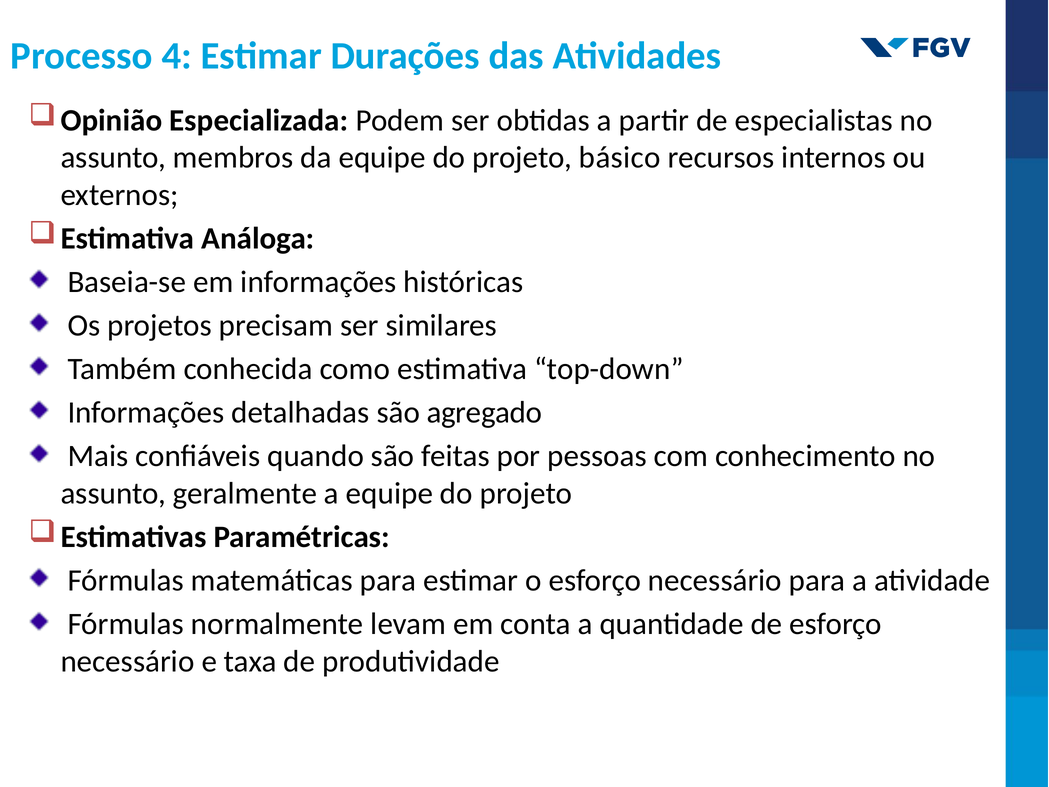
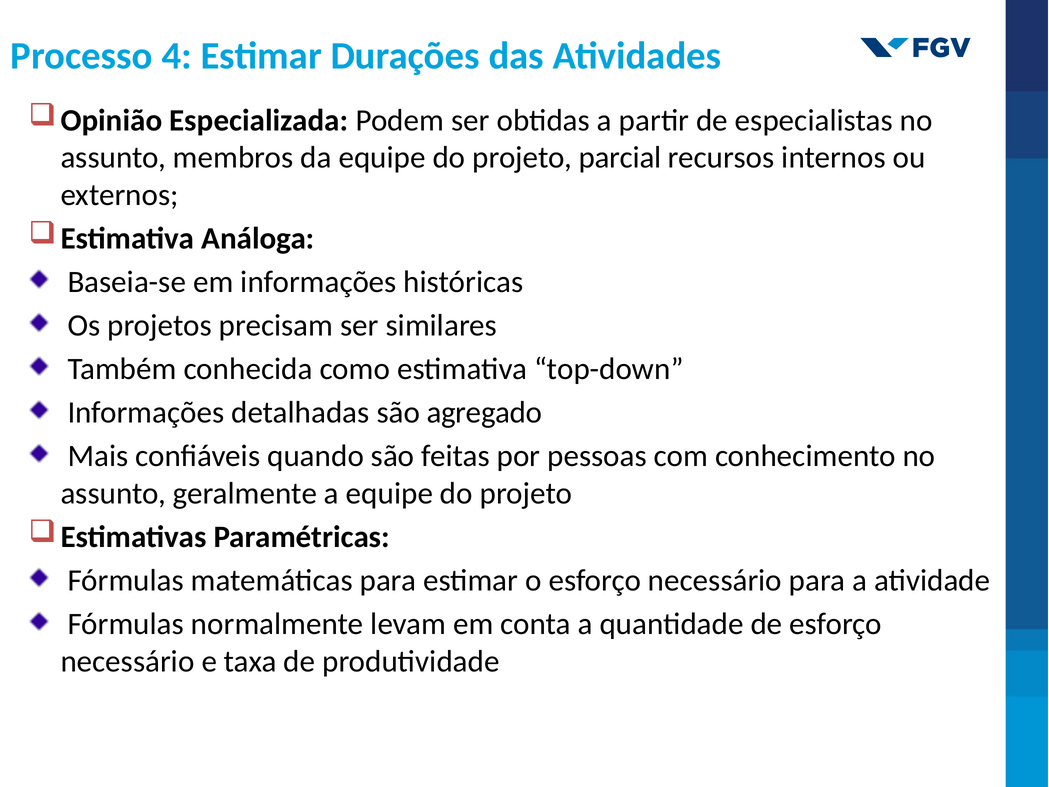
básico: básico -> parcial
